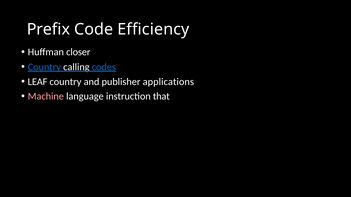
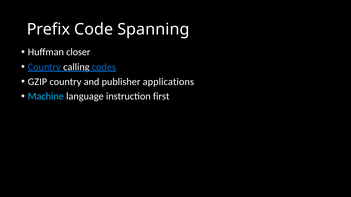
Efficiency: Efficiency -> Spanning
LEAF: LEAF -> GZIP
Machine colour: pink -> light blue
that: that -> first
